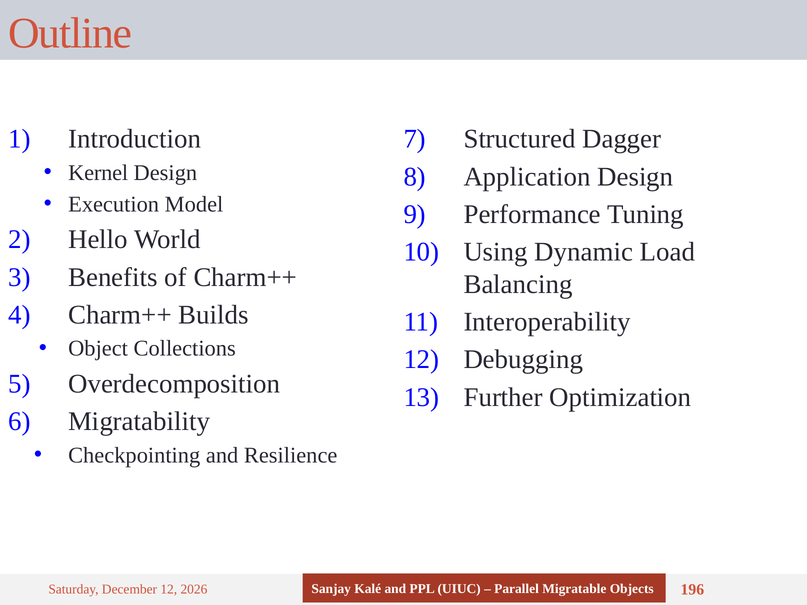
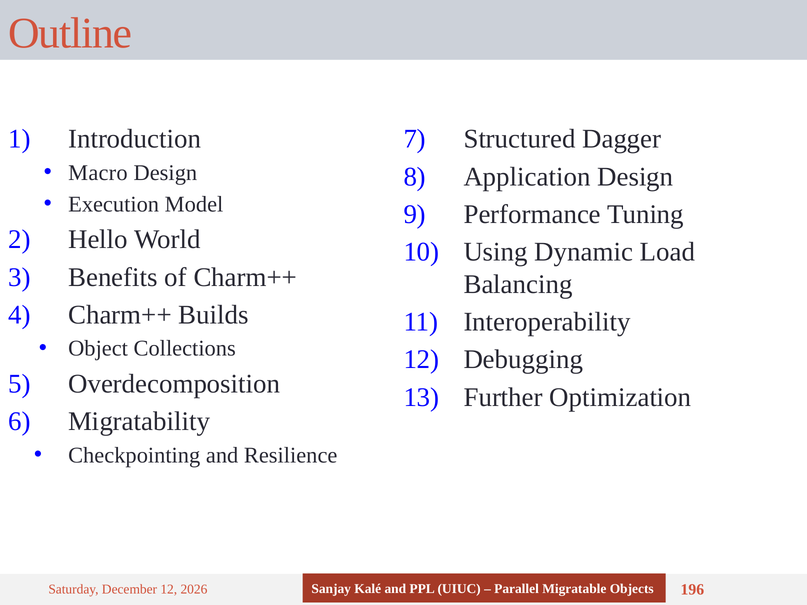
Kernel: Kernel -> Macro
